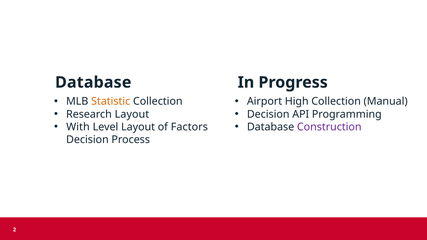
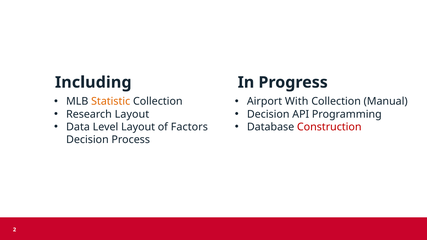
Database at (93, 82): Database -> Including
High: High -> With
With: With -> Data
Construction colour: purple -> red
